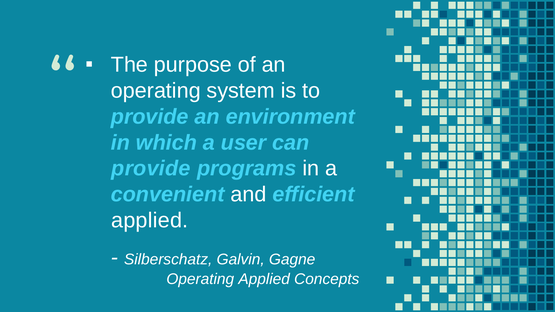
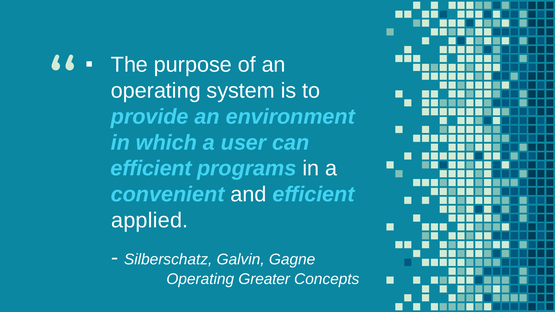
provide at (151, 169): provide -> efficient
Operating Applied: Applied -> Greater
